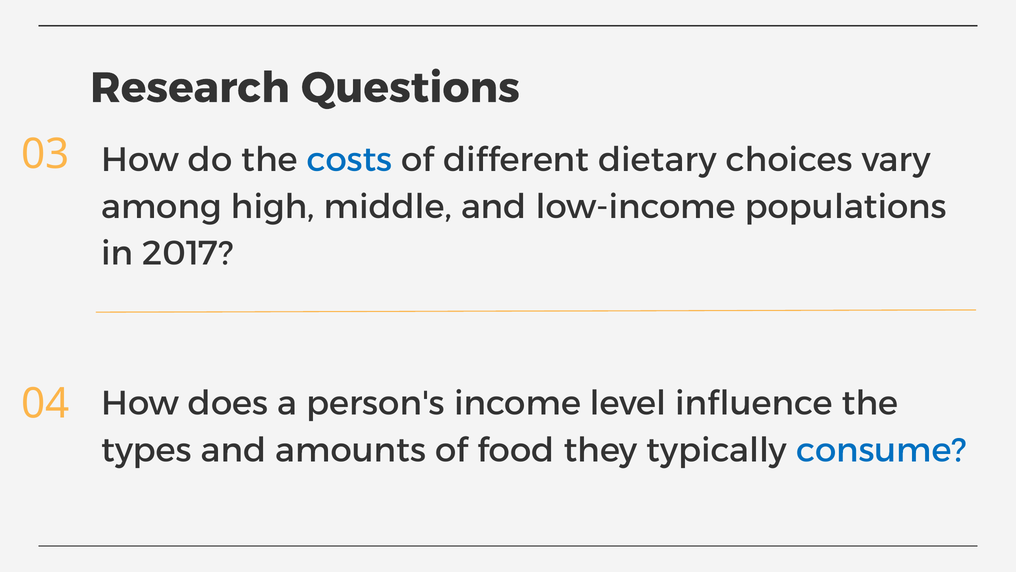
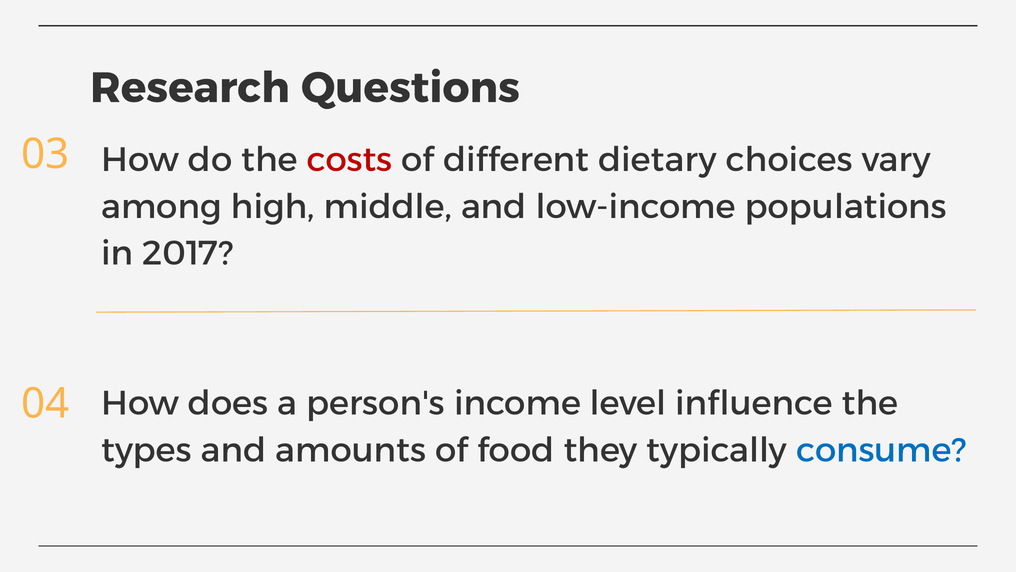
costs colour: blue -> red
